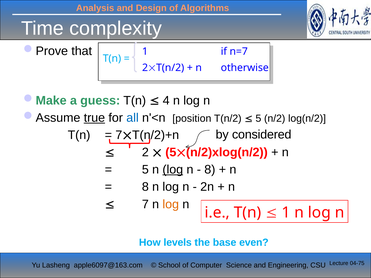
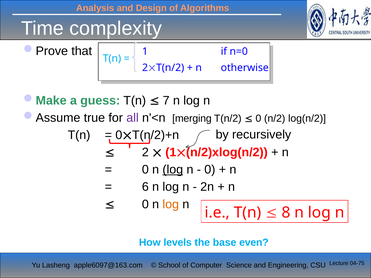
n=7: n=7 -> n=0
4: 4 -> 7
true underline: present -> none
all colour: blue -> purple
position: position -> merging
5 at (258, 119): 5 -> 0
considered: considered -> recursively
7 at (119, 135): 7 -> 0
5 at (171, 152): 5 -> 1
5 at (145, 170): 5 -> 0
8 at (210, 170): 8 -> 0
8 at (145, 187): 8 -> 6
7 at (145, 204): 7 -> 0
1 at (286, 213): 1 -> 8
